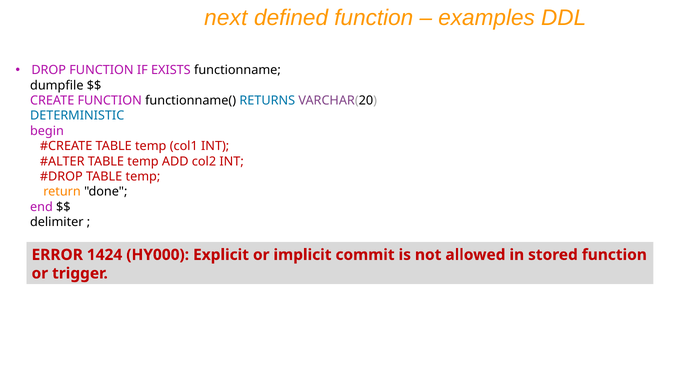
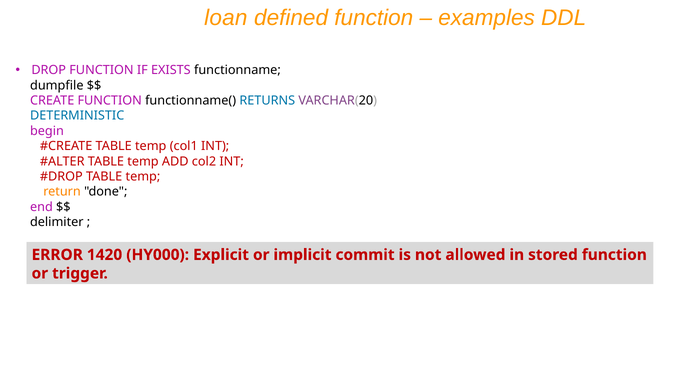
next: next -> loan
1424: 1424 -> 1420
